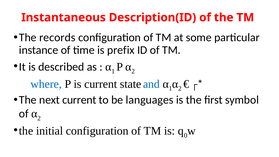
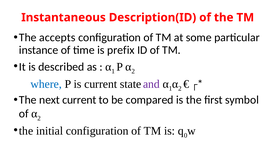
records: records -> accepts
and colour: blue -> purple
languages: languages -> compared
